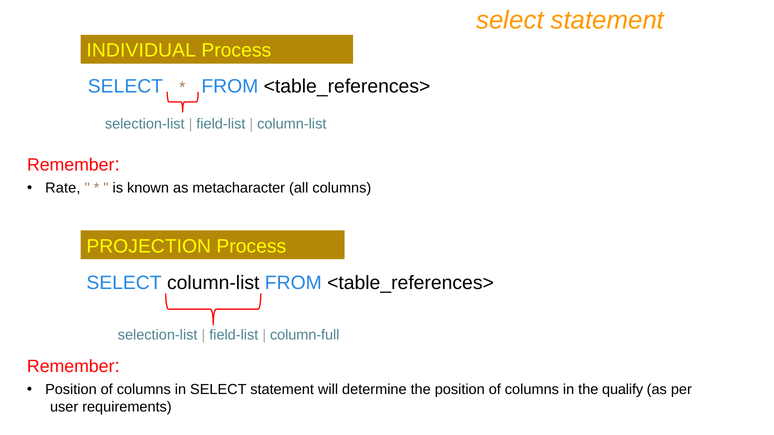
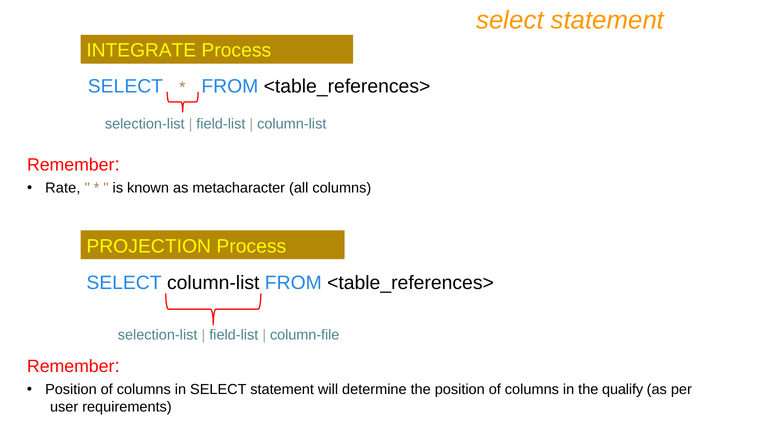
INDIVIDUAL: INDIVIDUAL -> INTEGRATE
column-full: column-full -> column-file
